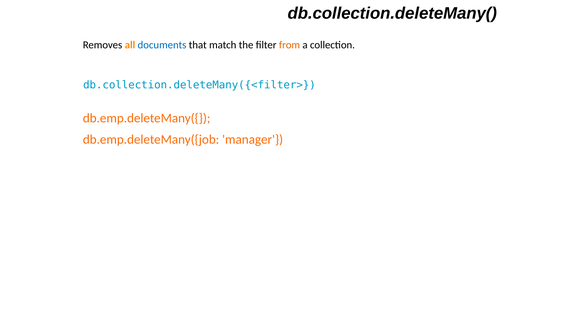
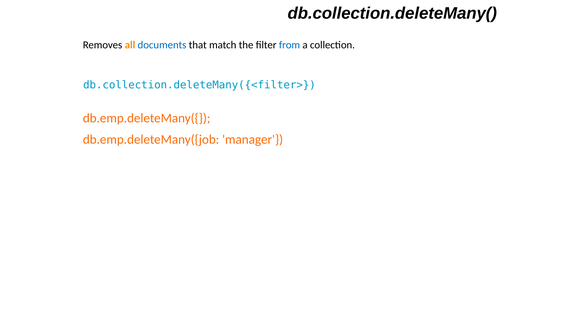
from colour: orange -> blue
